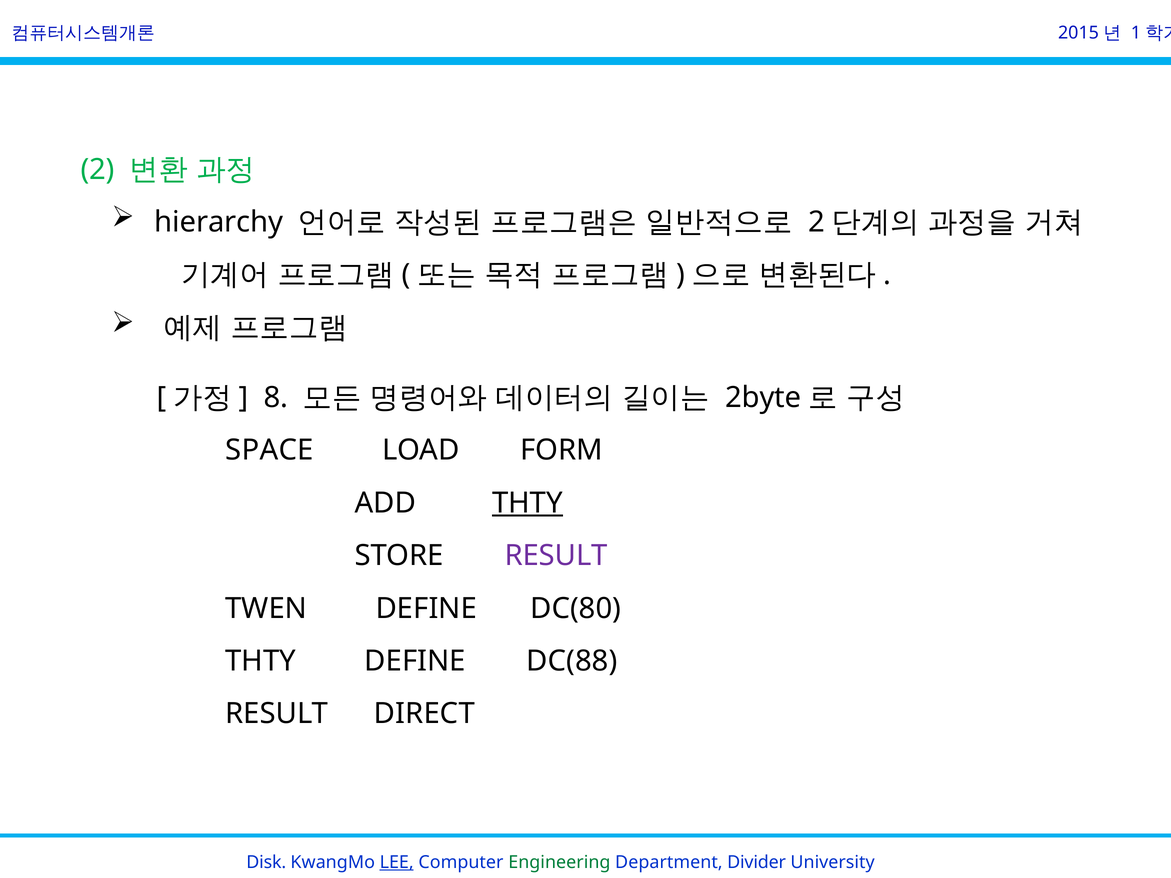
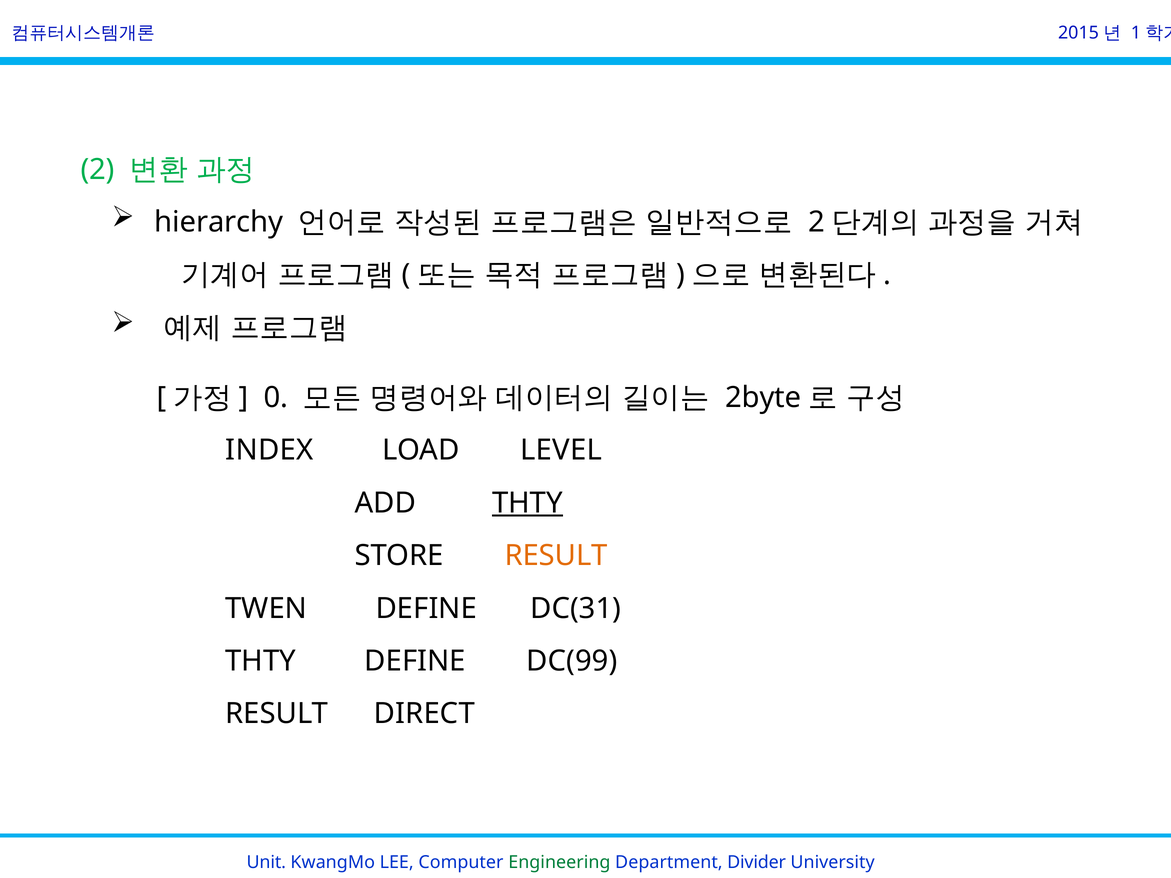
8: 8 -> 0
SPACE: SPACE -> INDEX
FORM: FORM -> LEVEL
RESULT at (556, 556) colour: purple -> orange
DC(80: DC(80 -> DC(31
DC(88: DC(88 -> DC(99
Disk: Disk -> Unit
LEE underline: present -> none
